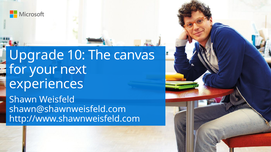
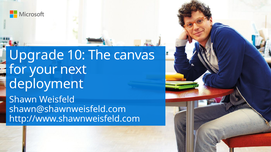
experiences: experiences -> deployment
